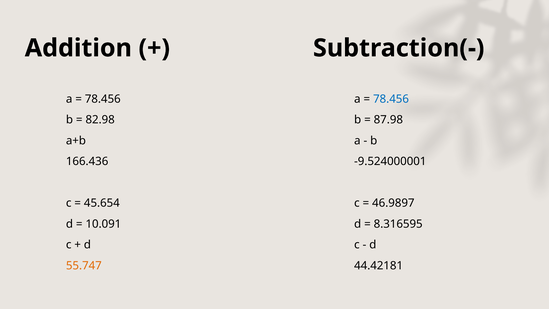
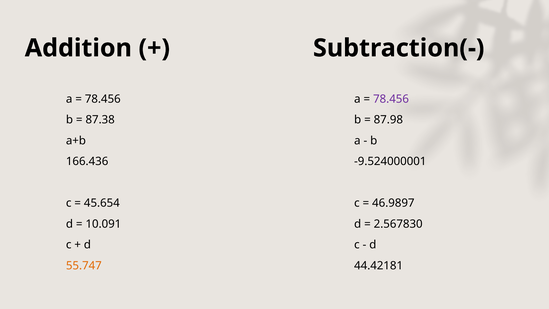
78.456 at (391, 99) colour: blue -> purple
82.98: 82.98 -> 87.38
8.316595: 8.316595 -> 2.567830
